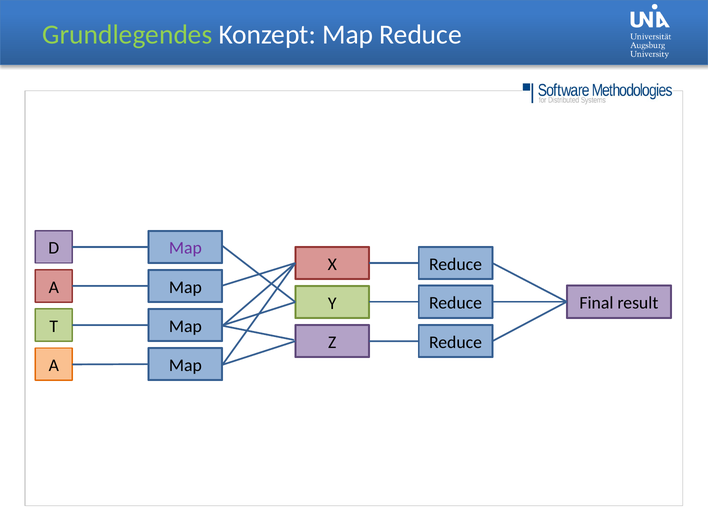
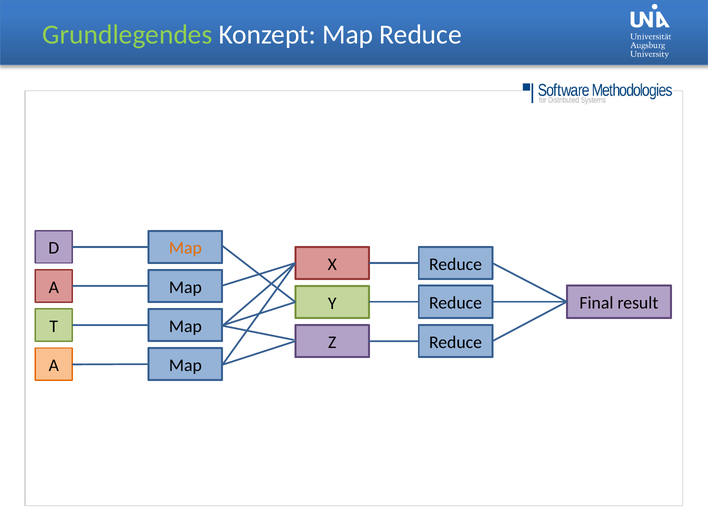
Map at (185, 248) colour: purple -> orange
